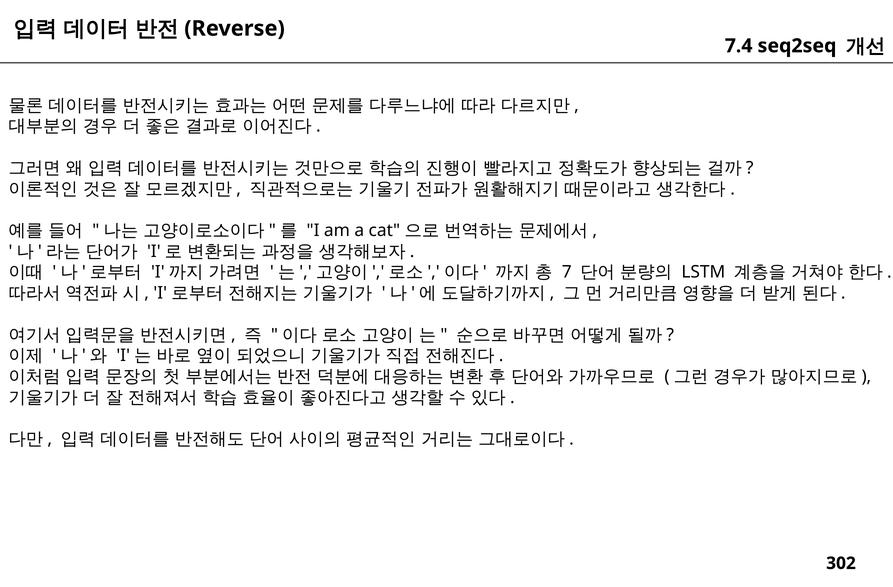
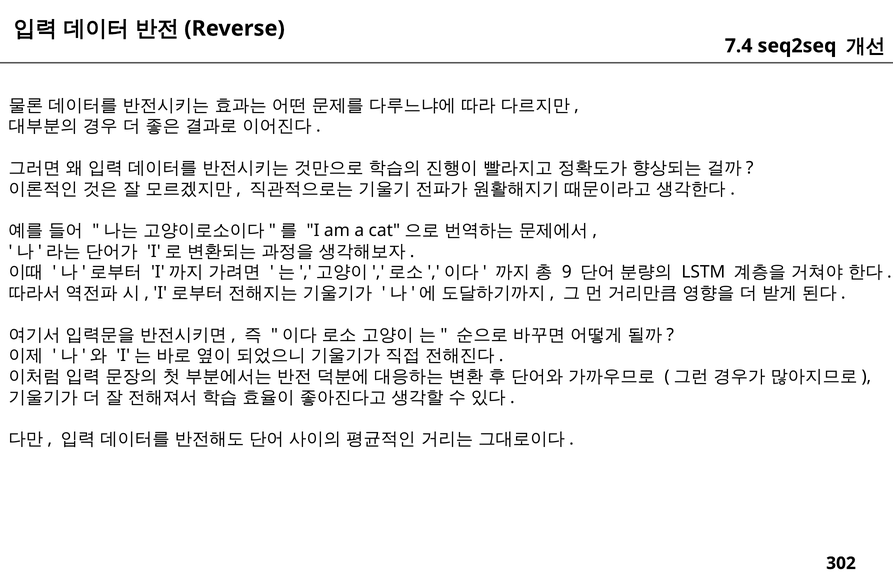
7: 7 -> 9
